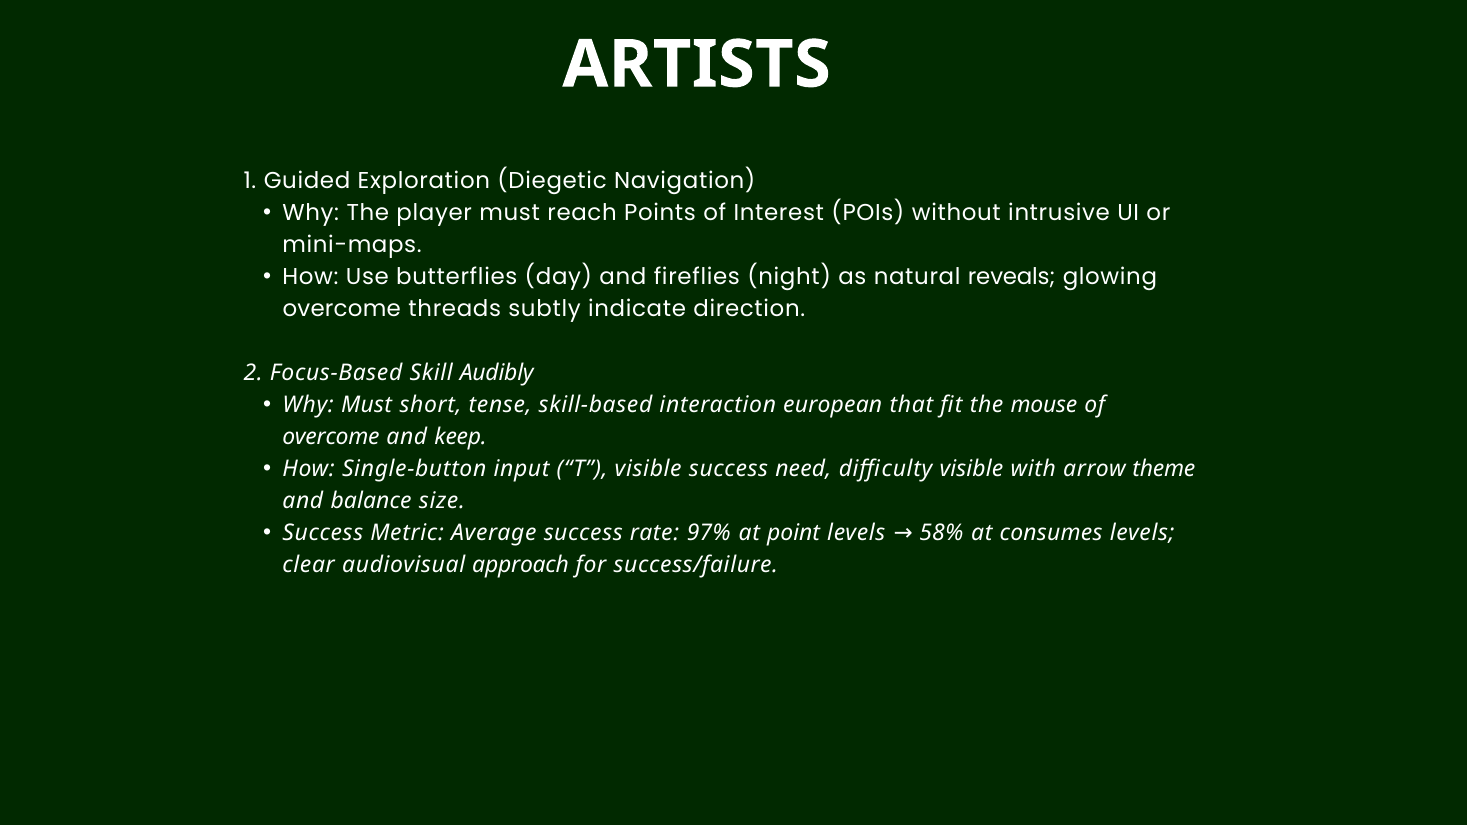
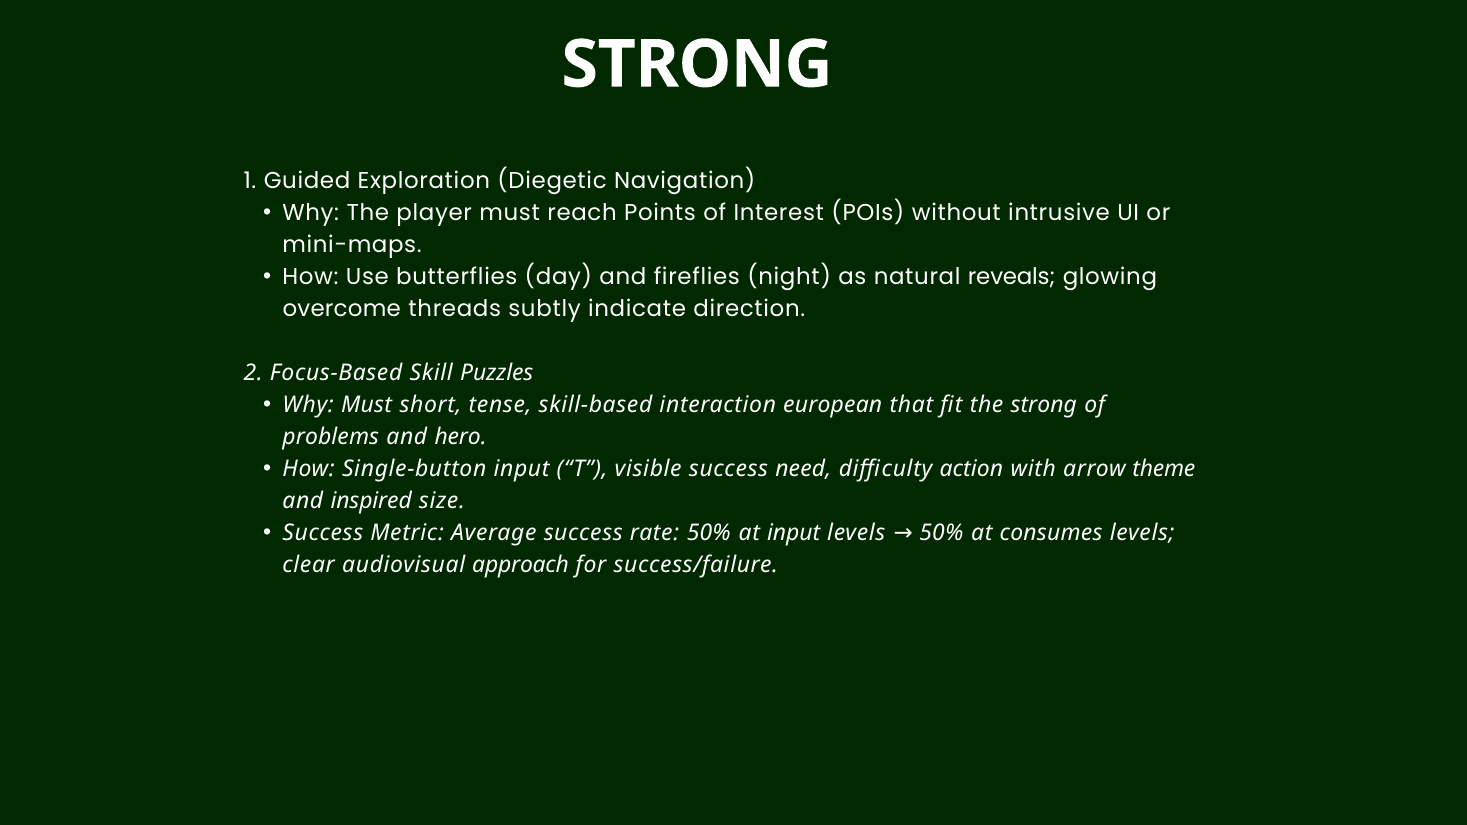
ARTISTS at (697, 65): ARTISTS -> STRONG
Audibly: Audibly -> Puzzles
the mouse: mouse -> strong
overcome at (331, 437): overcome -> problems
keep: keep -> hero
difficulty visible: visible -> action
balance: balance -> inspired
rate 97%: 97% -> 50%
at point: point -> input
levels 58%: 58% -> 50%
